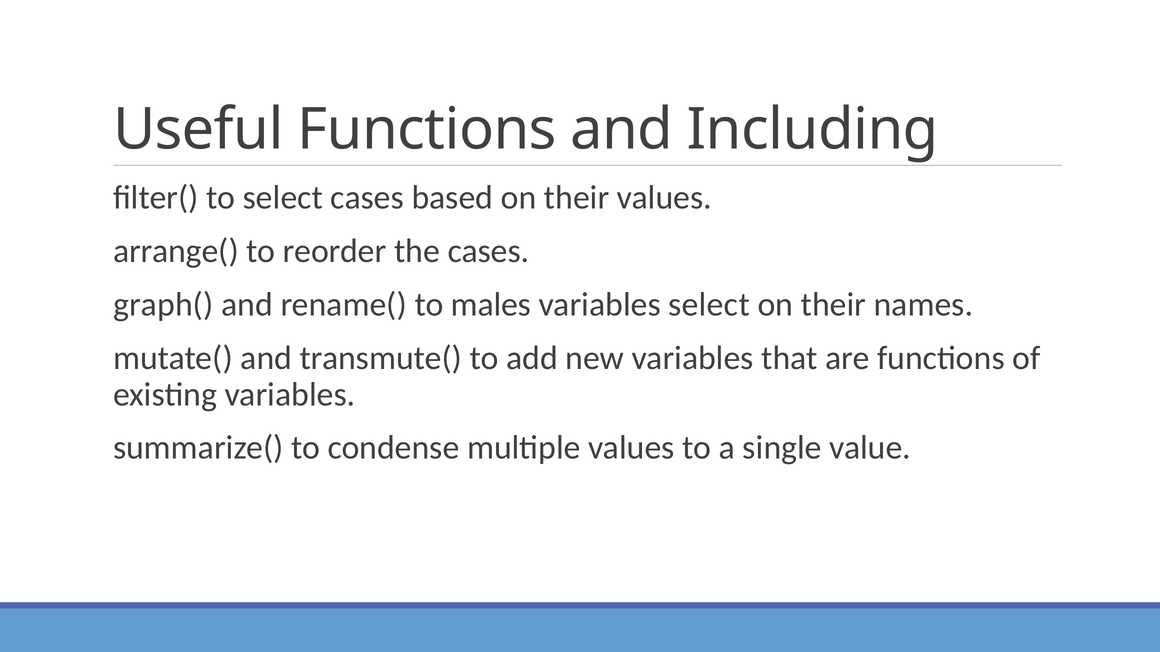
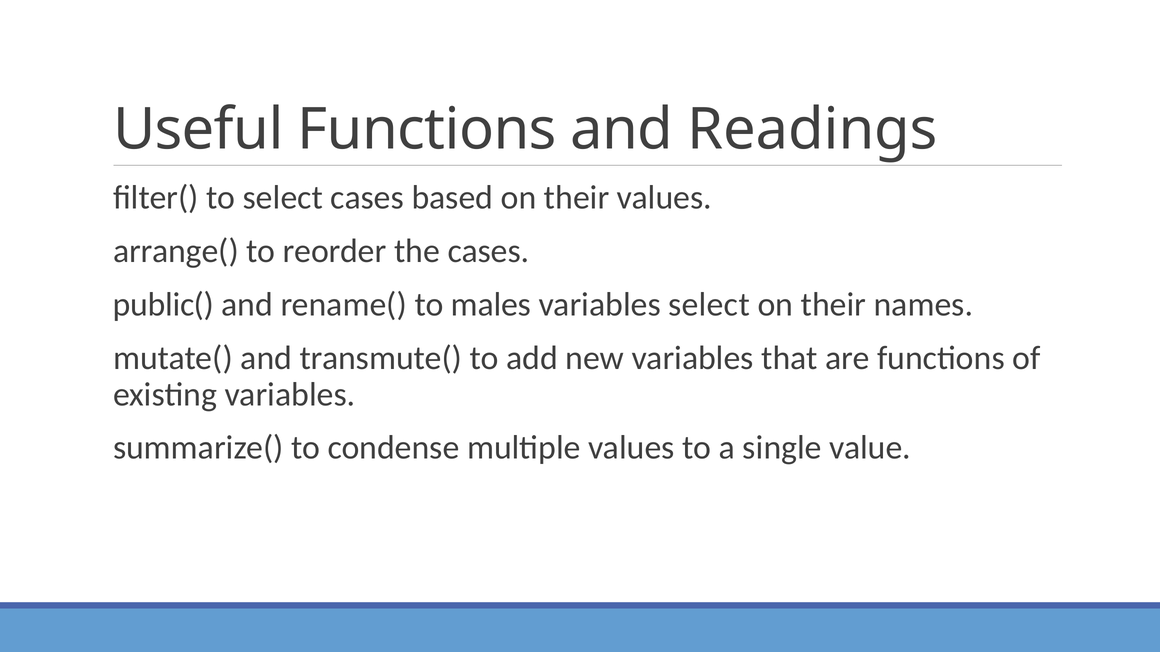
Including: Including -> Readings
graph(: graph( -> public(
